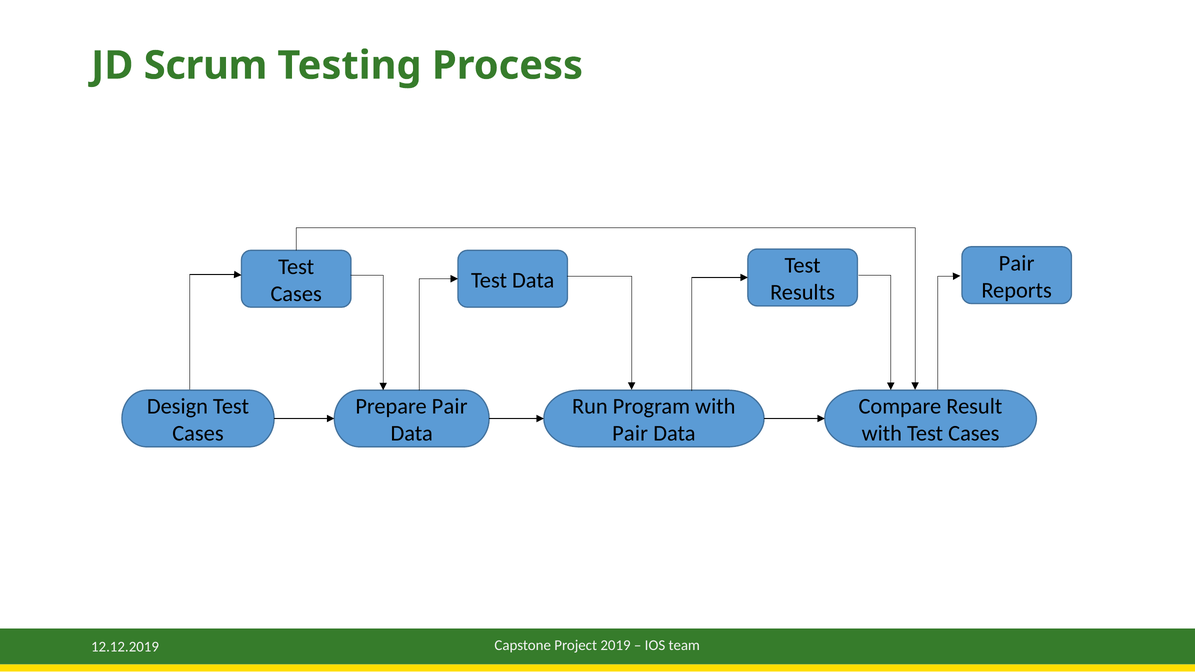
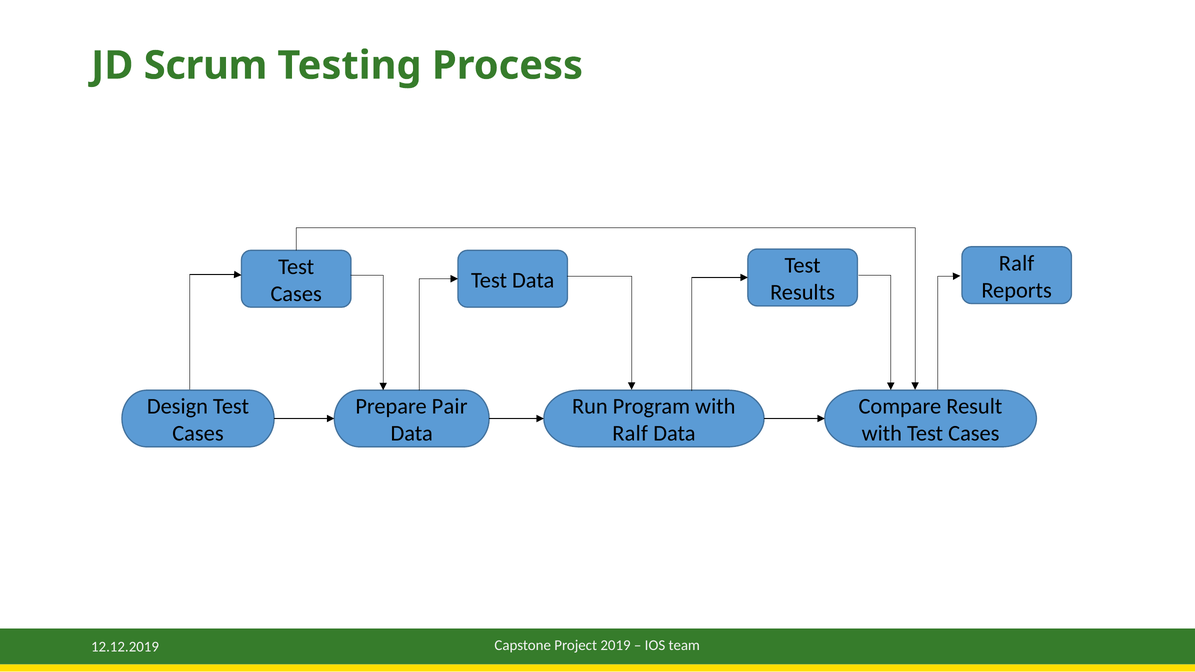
Pair at (1017, 263): Pair -> Ralf
Pair at (630, 434): Pair -> Ralf
